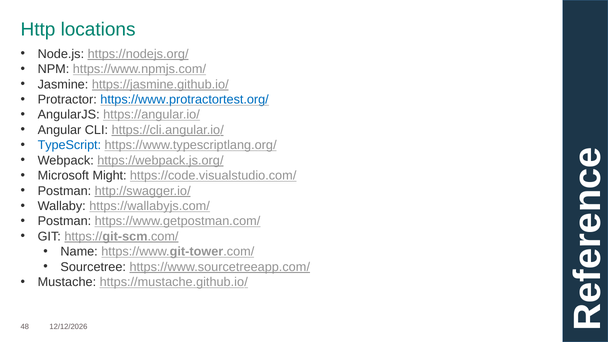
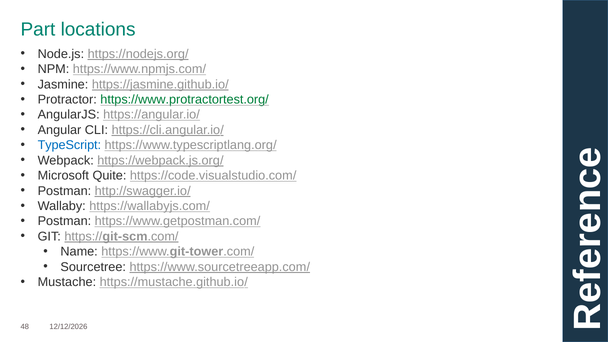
Http: Http -> Part
https://www.protractortest.org/ colour: blue -> green
Might: Might -> Quite
